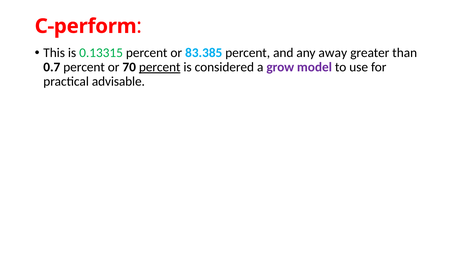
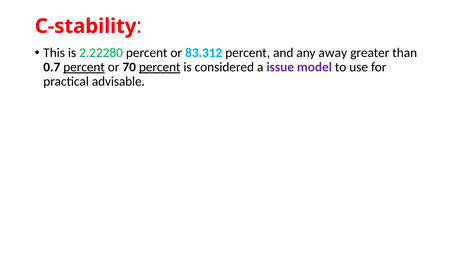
C-perform: C-perform -> C-stability
0.13315: 0.13315 -> 2.22280
83.385: 83.385 -> 83.312
percent at (84, 67) underline: none -> present
grow: grow -> issue
